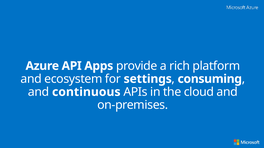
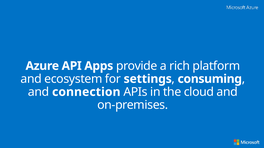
continuous: continuous -> connection
